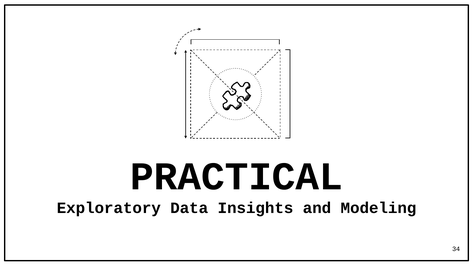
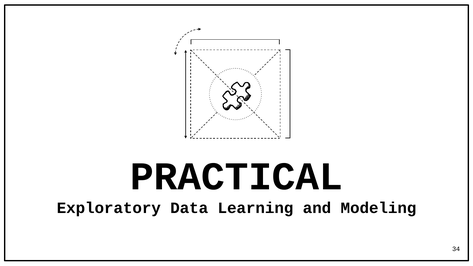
Insights: Insights -> Learning
